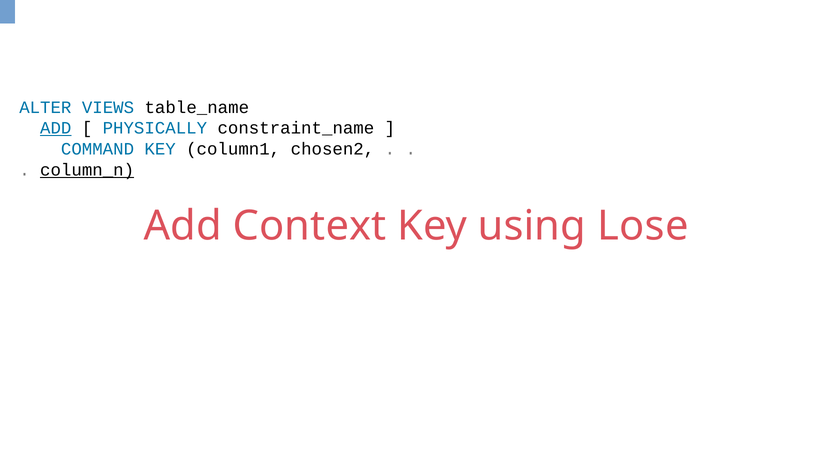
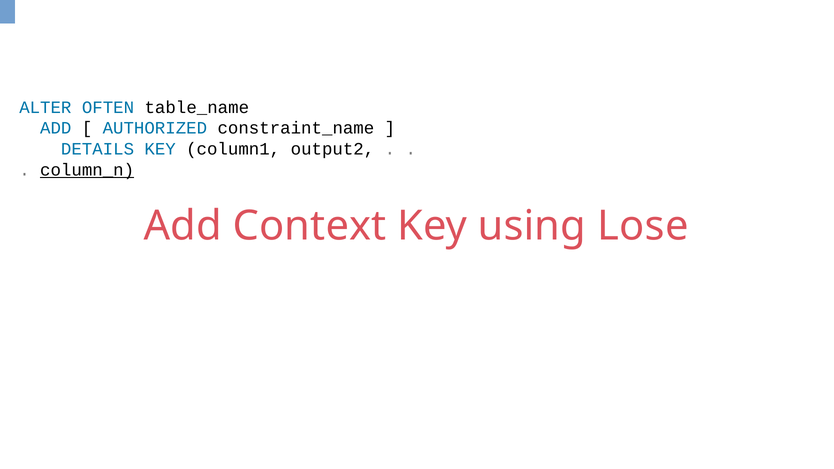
VIEWS: VIEWS -> OFTEN
ADD at (56, 128) underline: present -> none
PHYSICALLY: PHYSICALLY -> AUTHORIZED
COMMAND: COMMAND -> DETAILS
chosen2: chosen2 -> output2
